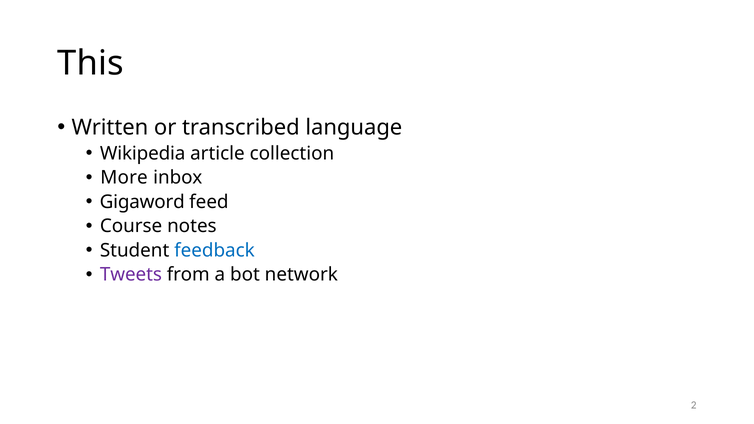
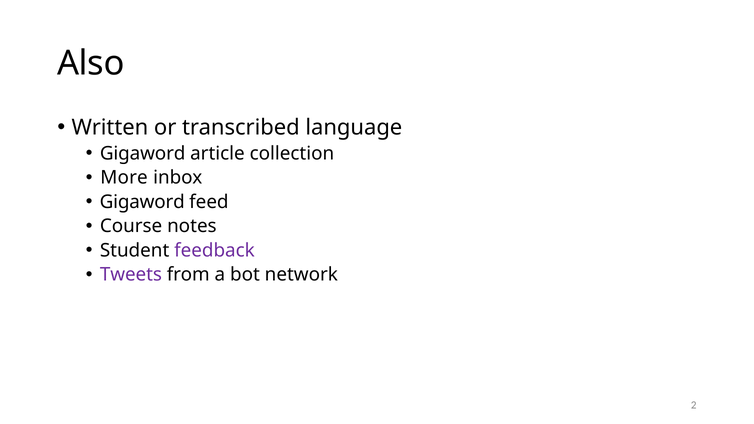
This: This -> Also
Wikipedia at (143, 153): Wikipedia -> Gigaword
feedback colour: blue -> purple
